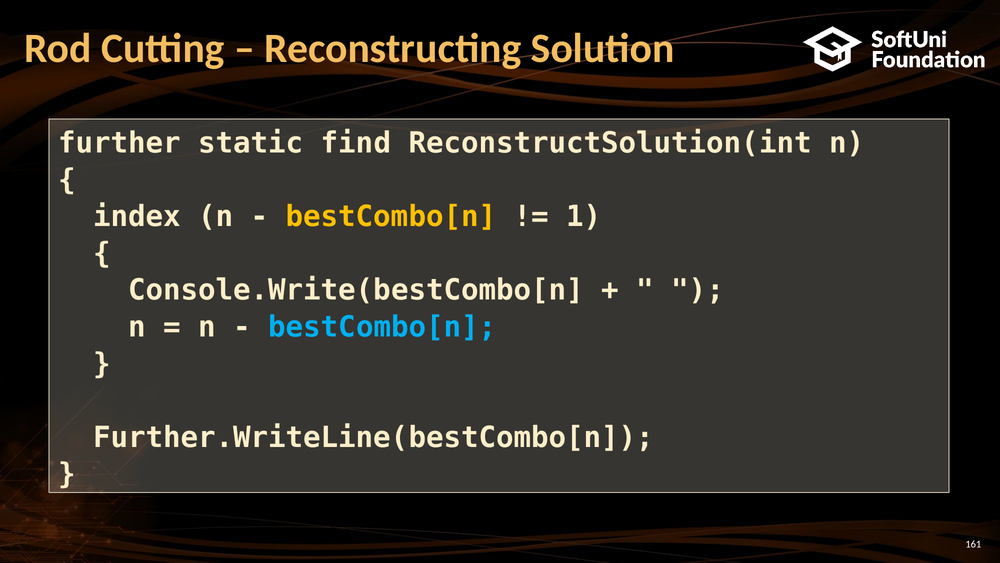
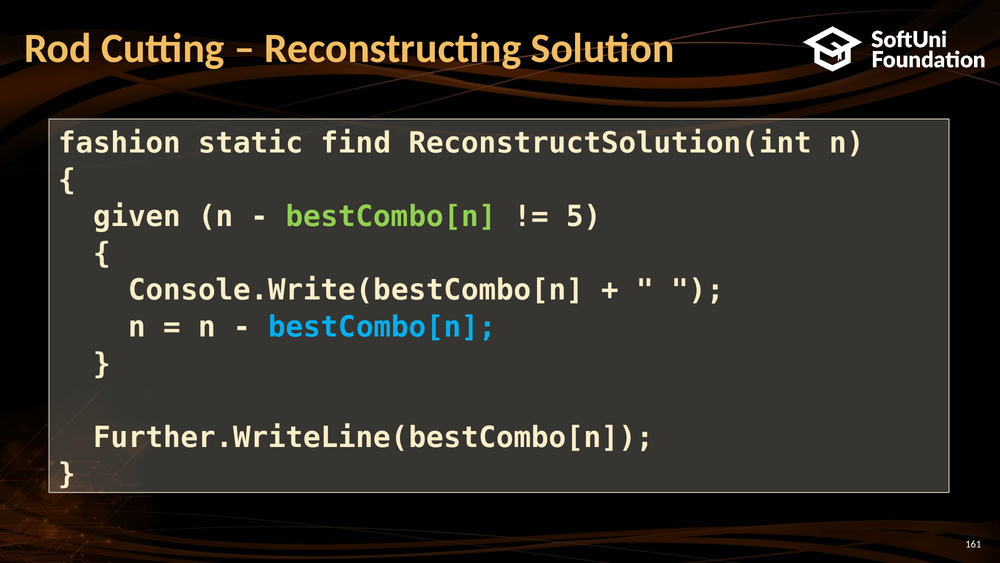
further: further -> fashion
index: index -> given
bestCombo[n at (391, 217) colour: yellow -> light green
1: 1 -> 5
